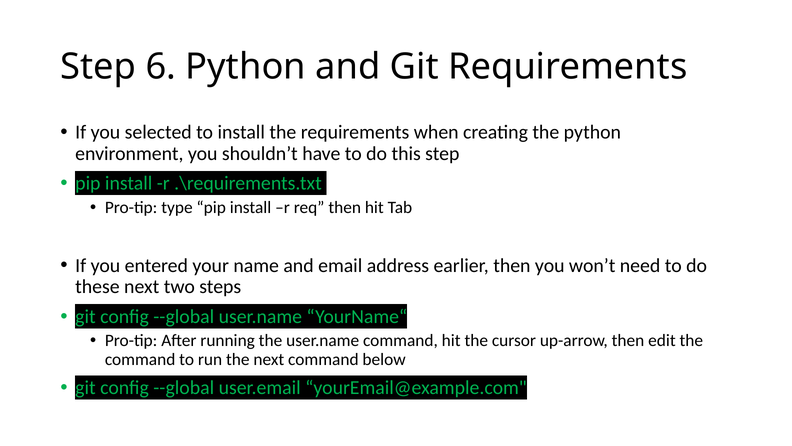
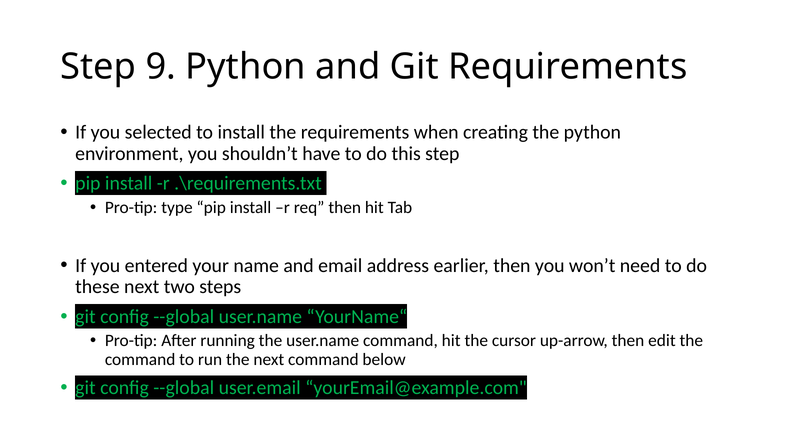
6: 6 -> 9
